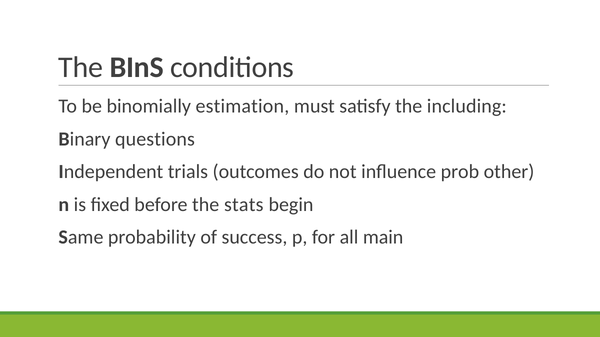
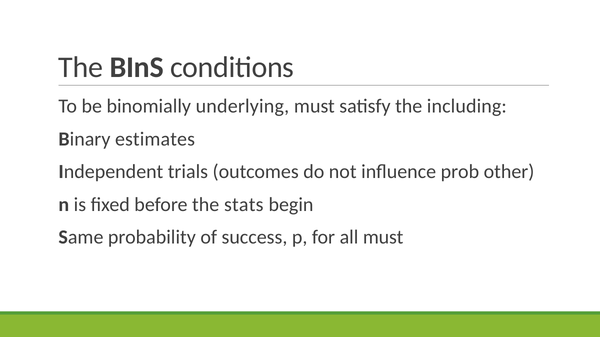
estimation: estimation -> underlying
questions: questions -> estimates
all main: main -> must
